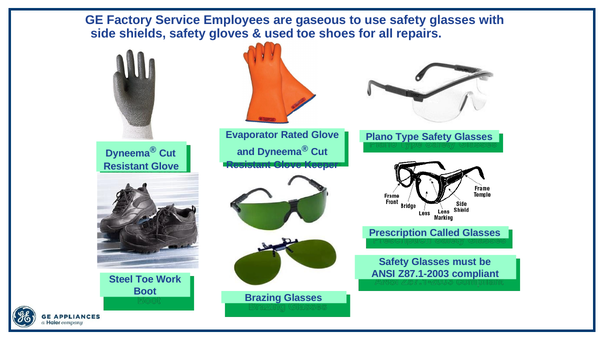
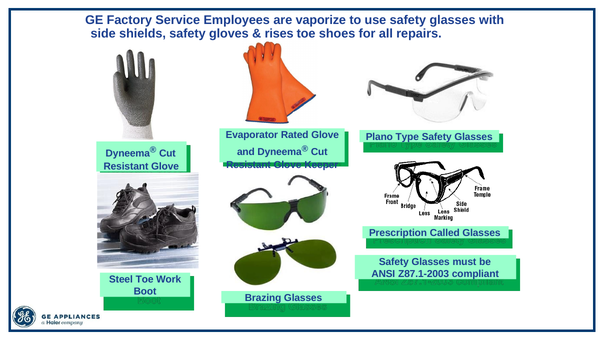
gaseous: gaseous -> vaporize
used: used -> rises
